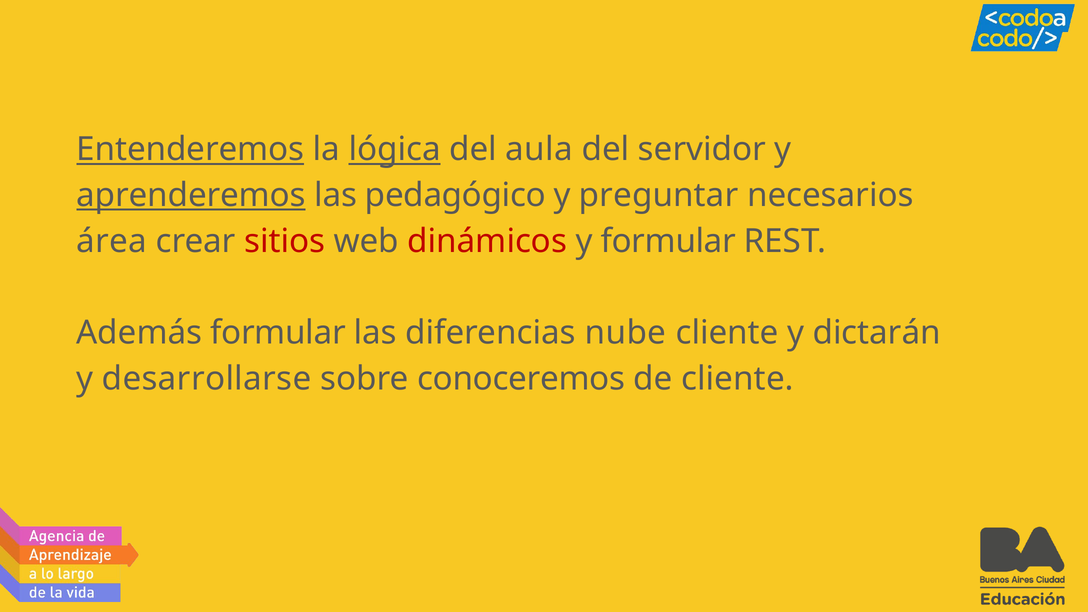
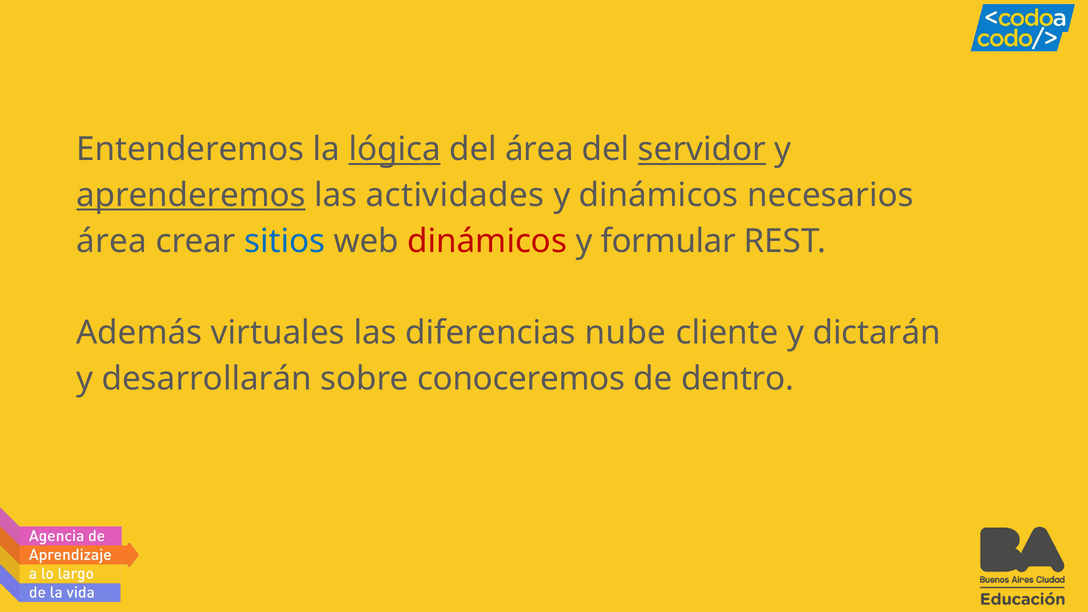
Entenderemos underline: present -> none
del aula: aula -> área
servidor underline: none -> present
pedagógico: pedagógico -> actividades
y preguntar: preguntar -> dinámicos
sitios colour: red -> blue
Además formular: formular -> virtuales
desarrollarse: desarrollarse -> desarrollarán
de cliente: cliente -> dentro
